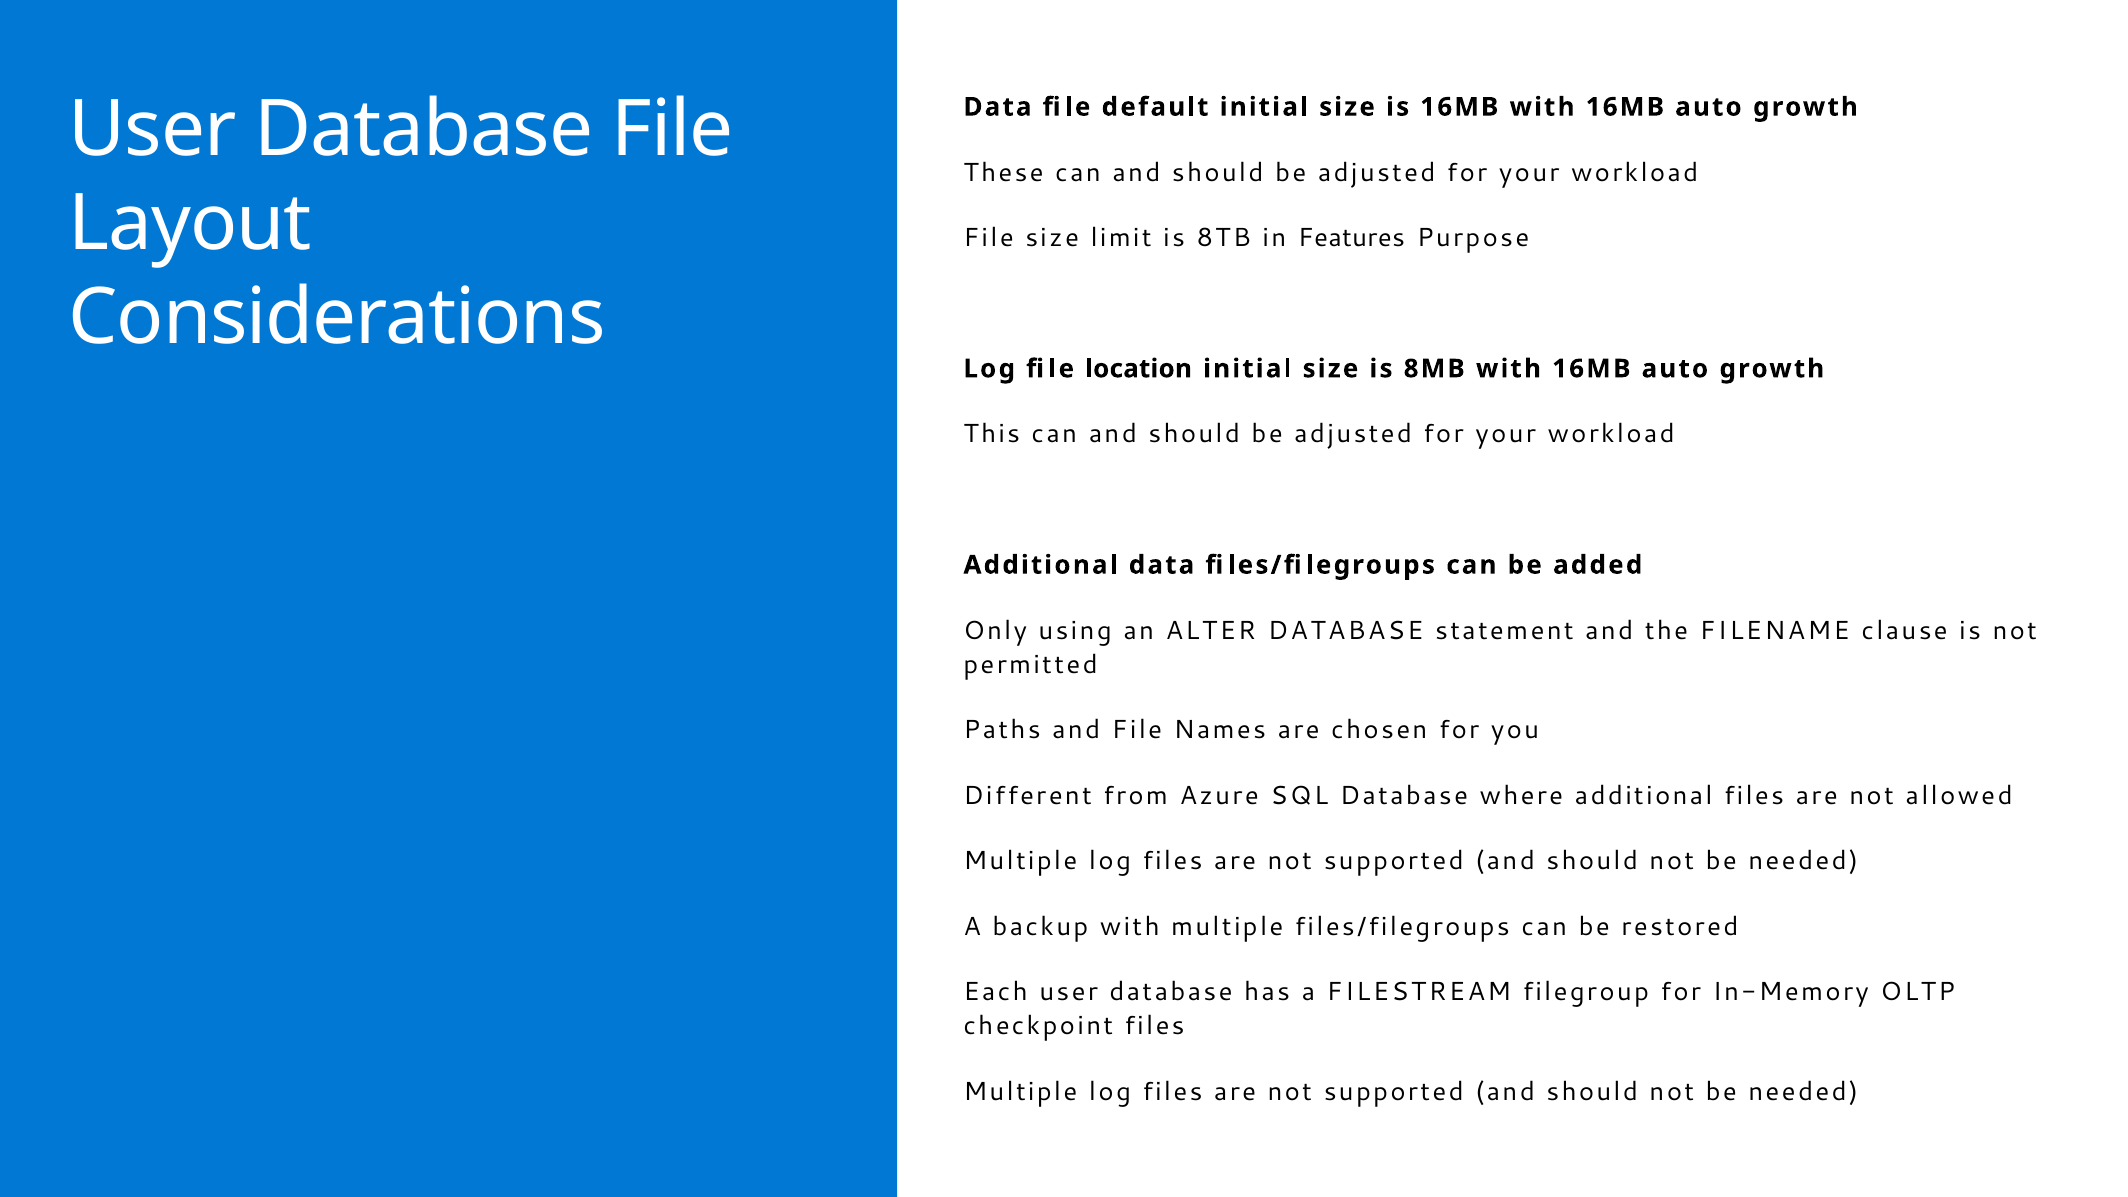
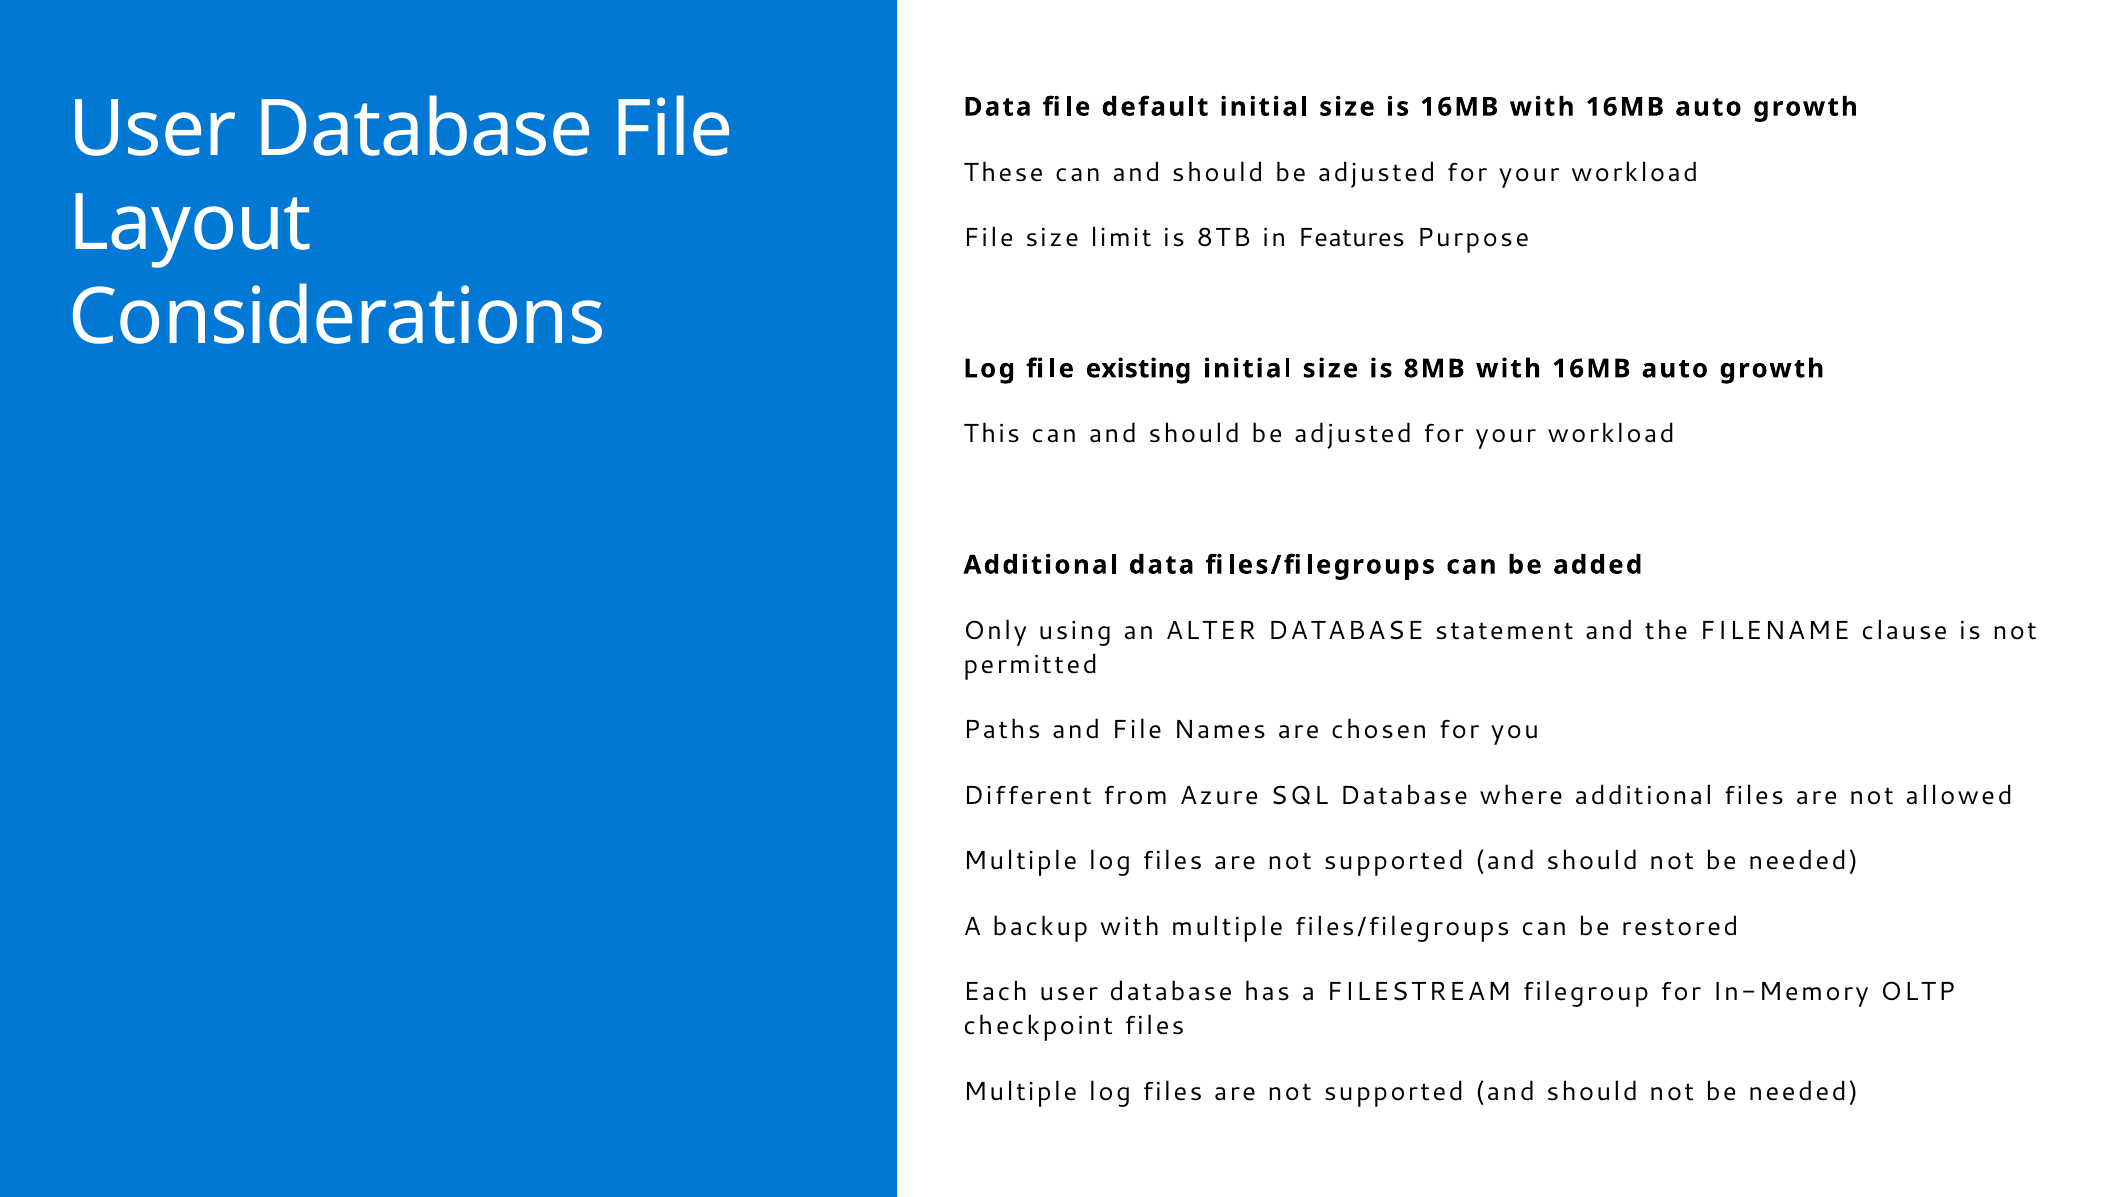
location: location -> existing
